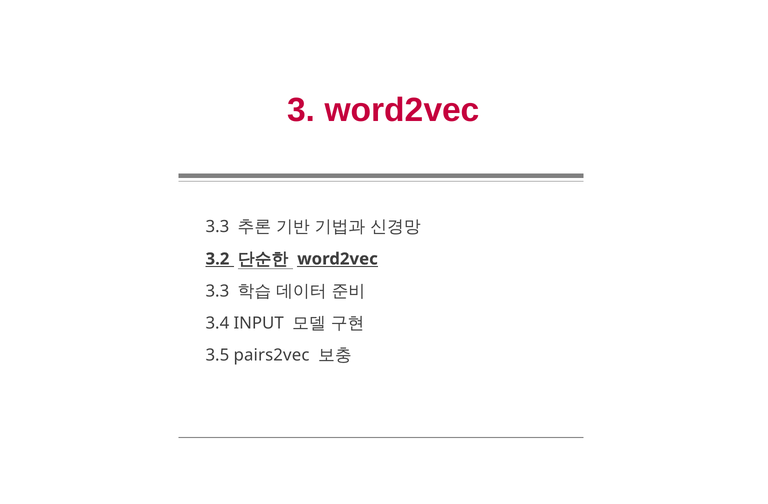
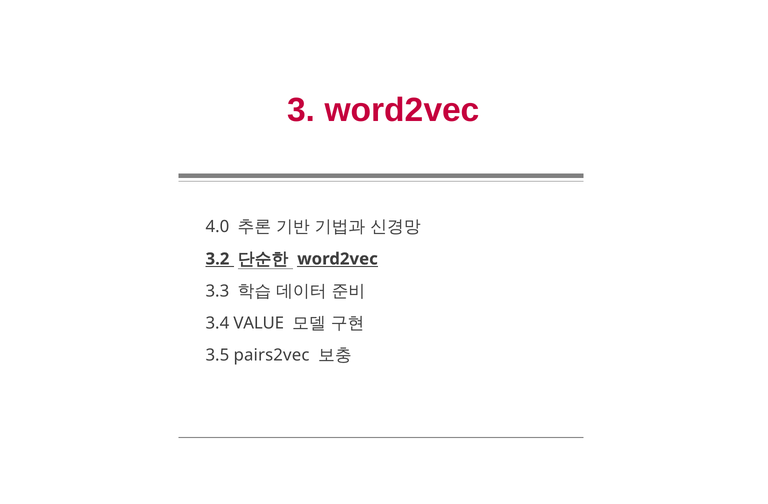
3.3 at (217, 227): 3.3 -> 4.0
INPUT: INPUT -> VALUE
